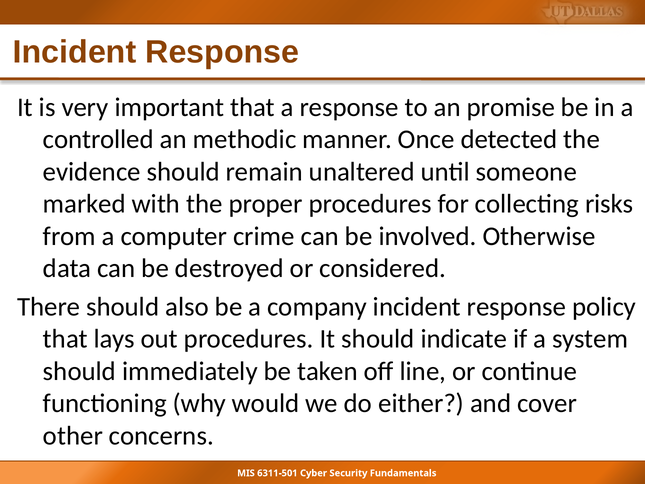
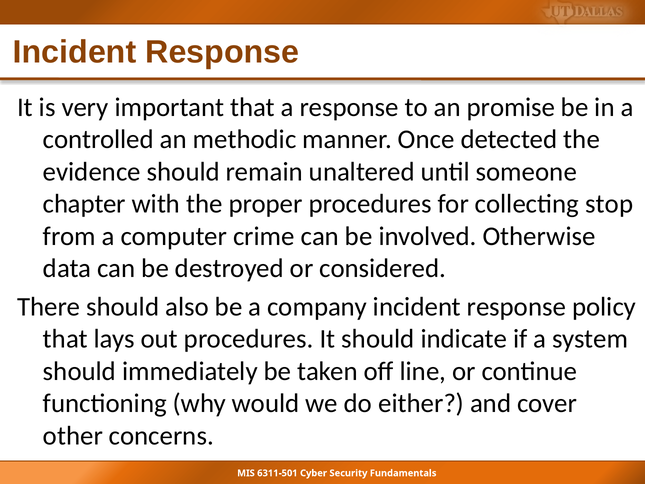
marked: marked -> chapter
risks: risks -> stop
